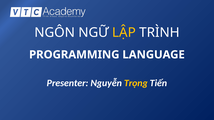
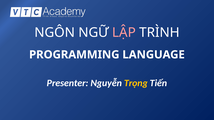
LẬP colour: yellow -> pink
